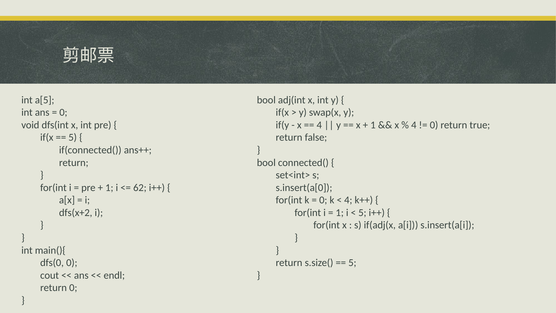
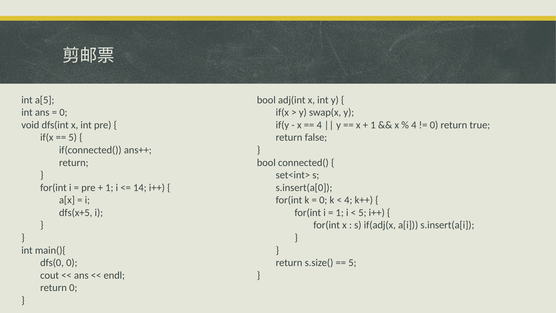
62: 62 -> 14
dfs(x+2: dfs(x+2 -> dfs(x+5
